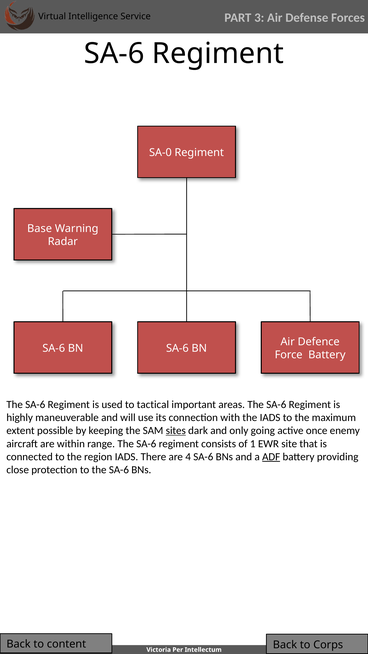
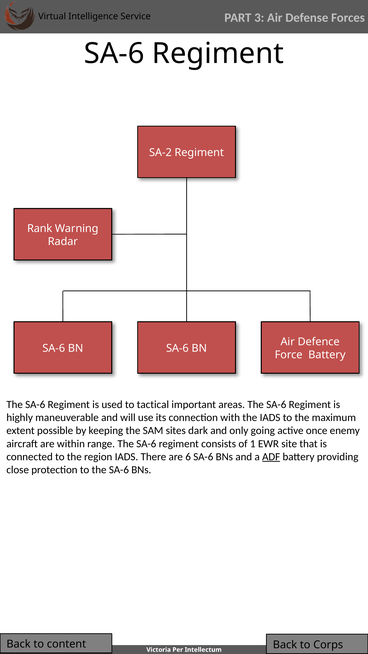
SA-0: SA-0 -> SA-2
Base: Base -> Rank
sites underline: present -> none
4: 4 -> 6
